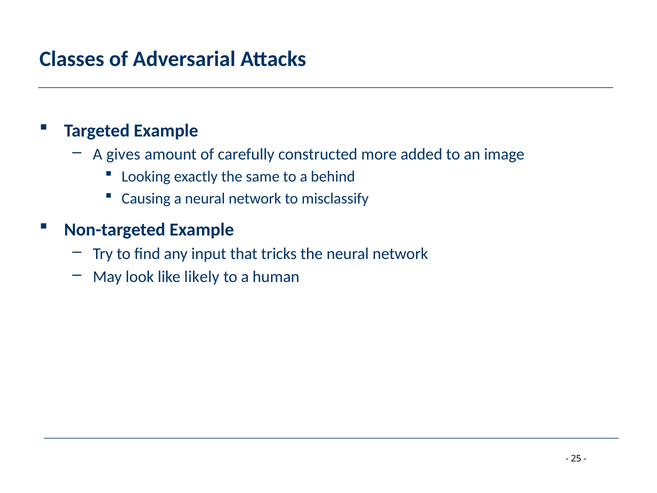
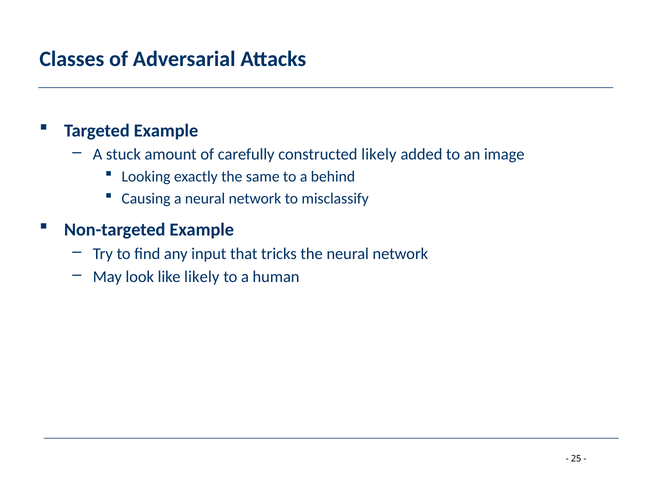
gives: gives -> stuck
constructed more: more -> likely
